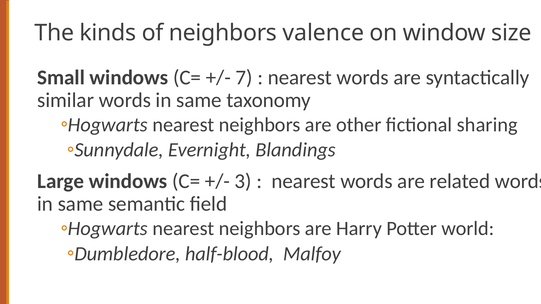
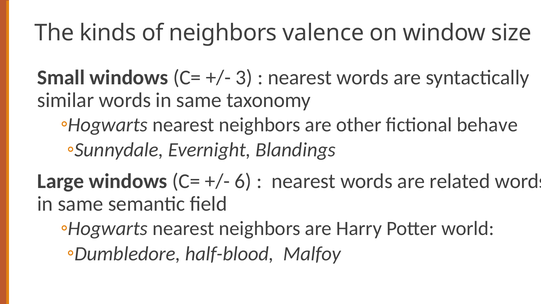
7: 7 -> 3
sharing: sharing -> behave
3: 3 -> 6
